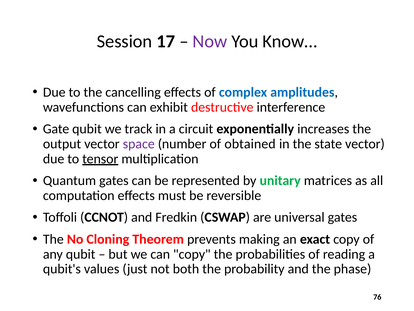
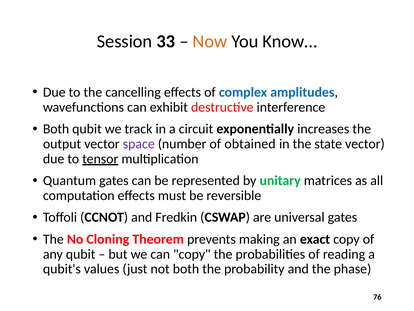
17: 17 -> 33
Now colour: purple -> orange
Gate at (56, 129): Gate -> Both
